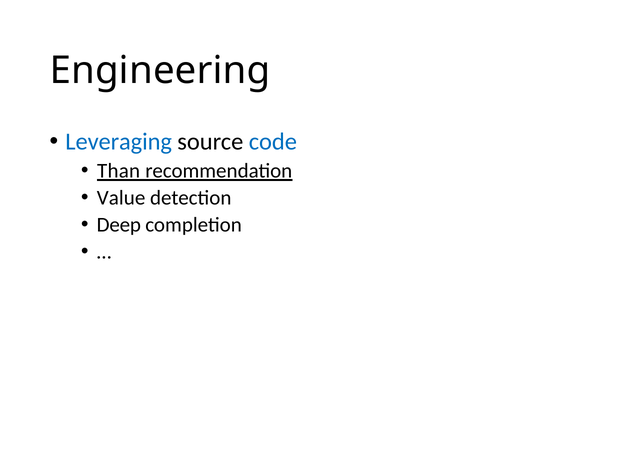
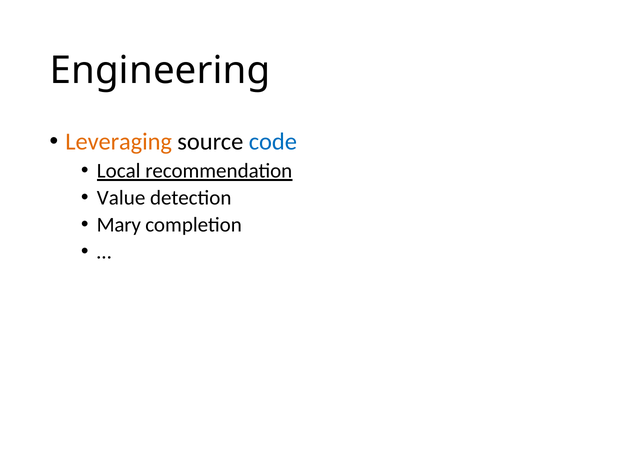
Leveraging colour: blue -> orange
Than: Than -> Local
Deep: Deep -> Mary
